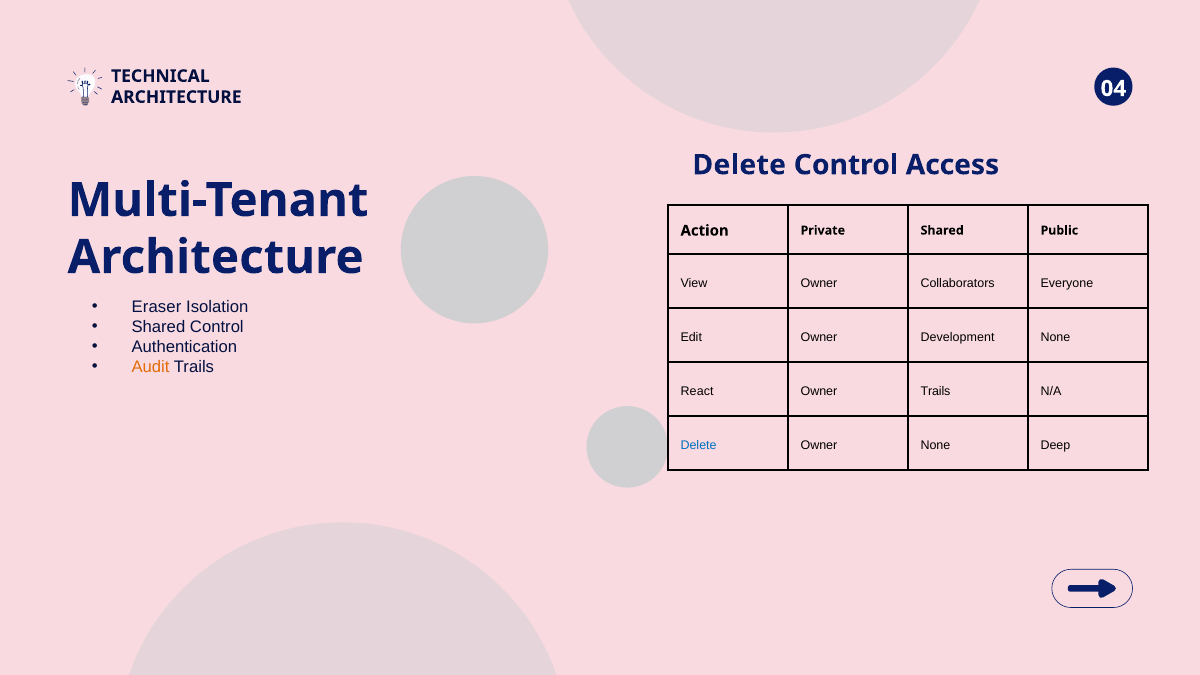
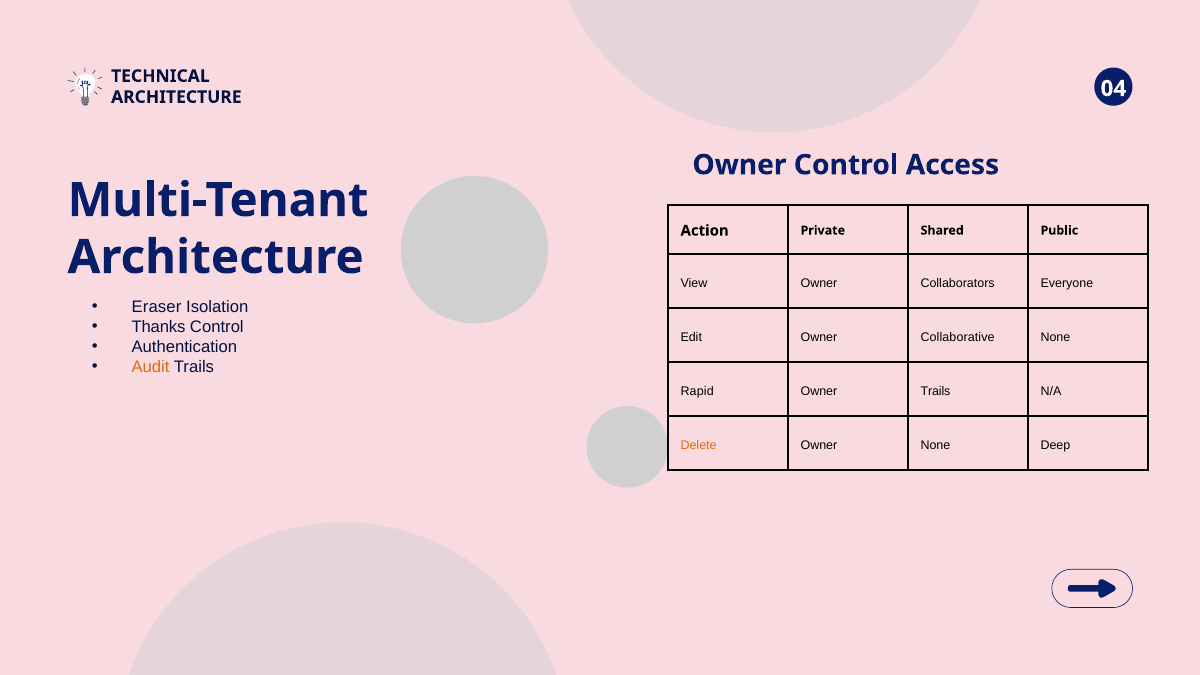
Delete at (739, 165): Delete -> Owner
Shared at (158, 327): Shared -> Thanks
Development: Development -> Collaborative
React: React -> Rapid
Delete at (699, 445) colour: blue -> orange
